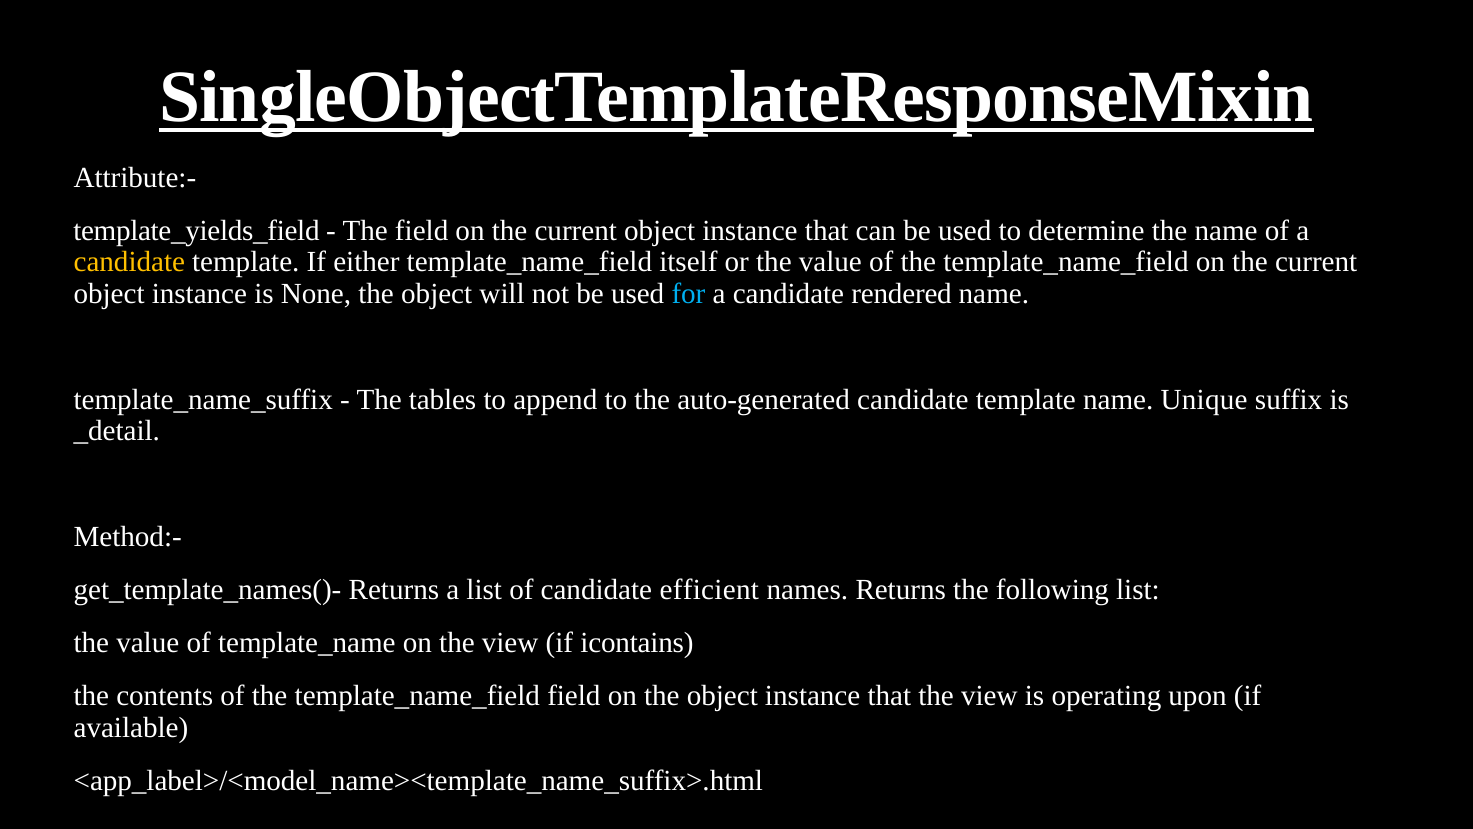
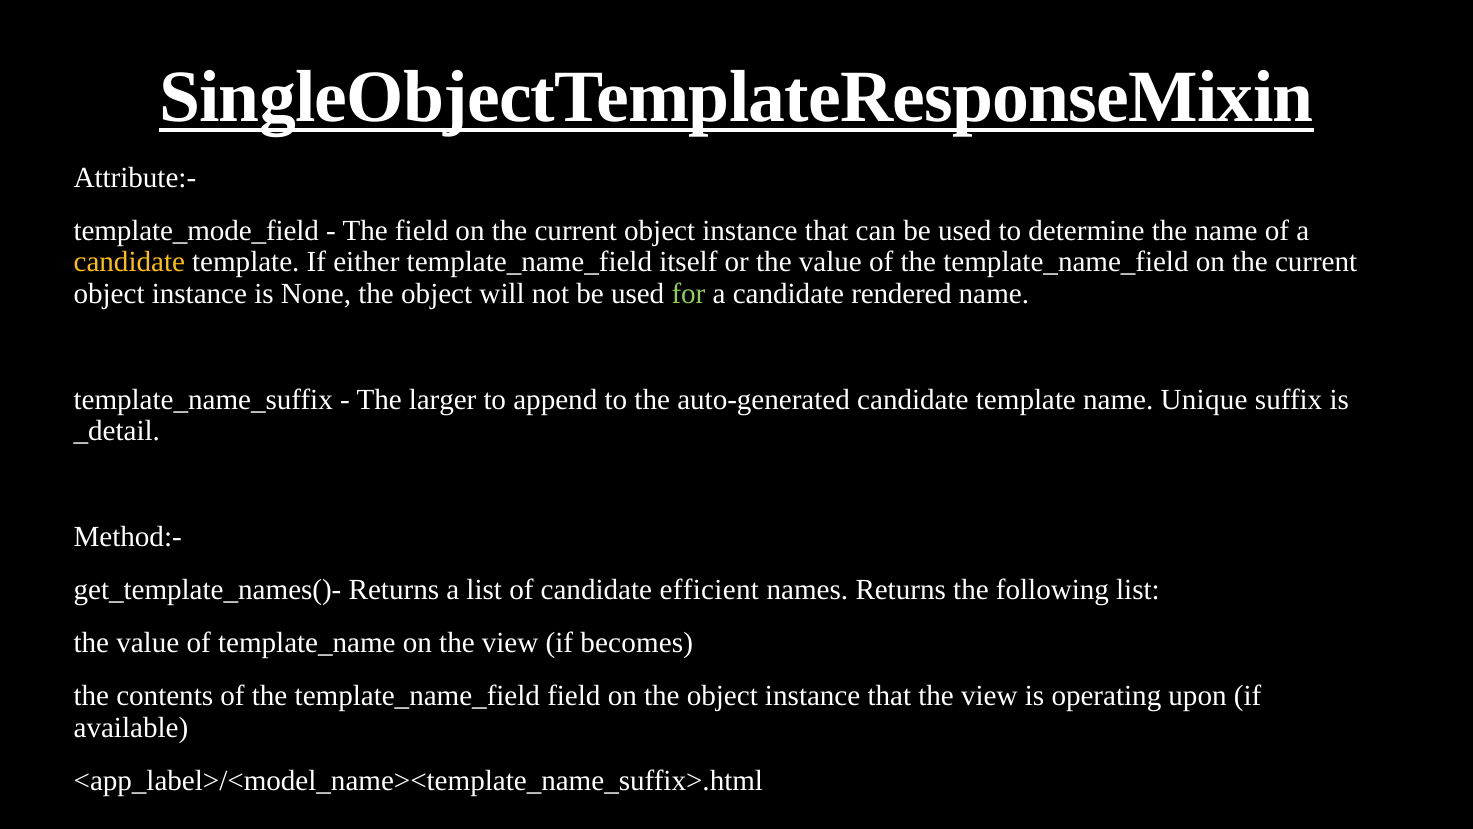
template_yields_field: template_yields_field -> template_mode_field
for colour: light blue -> light green
tables: tables -> larger
icontains: icontains -> becomes
